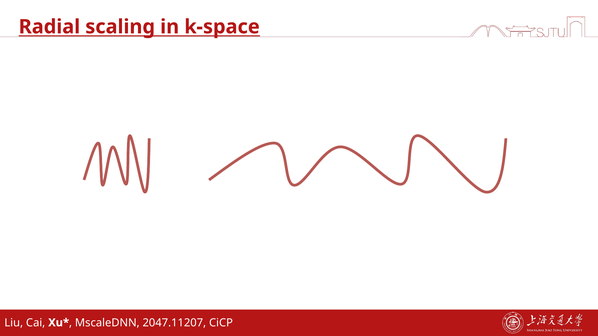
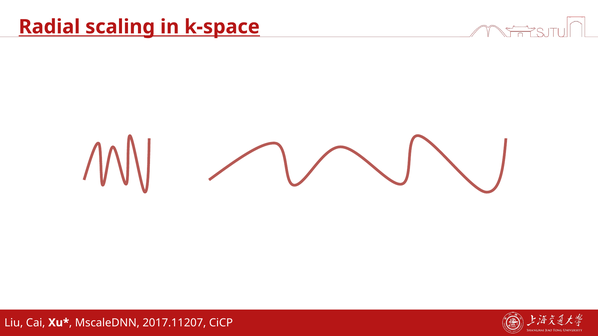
2047.11207: 2047.11207 -> 2017.11207
